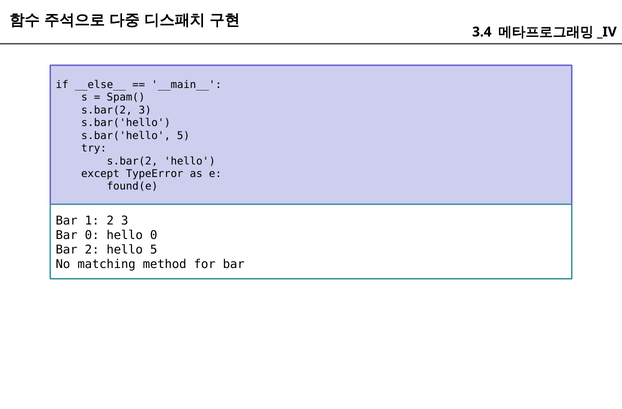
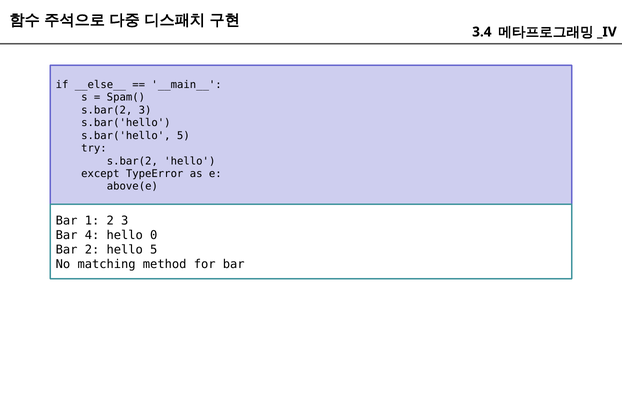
found(e: found(e -> above(e
Bar 0: 0 -> 4
